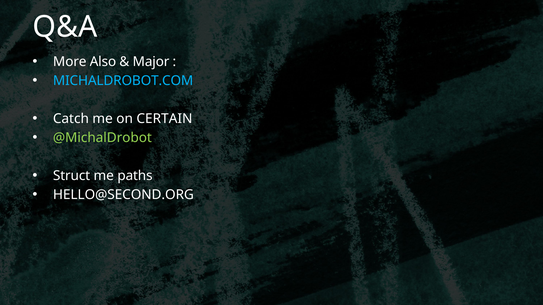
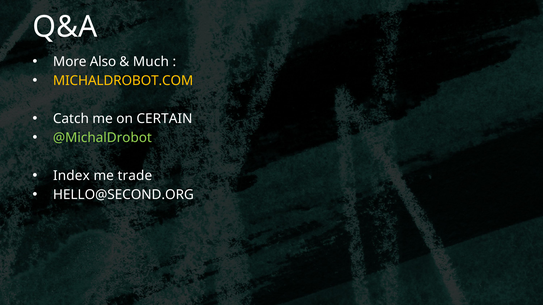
Major: Major -> Much
MICHALDROBOT.COM colour: light blue -> yellow
Struct: Struct -> Index
paths: paths -> trade
